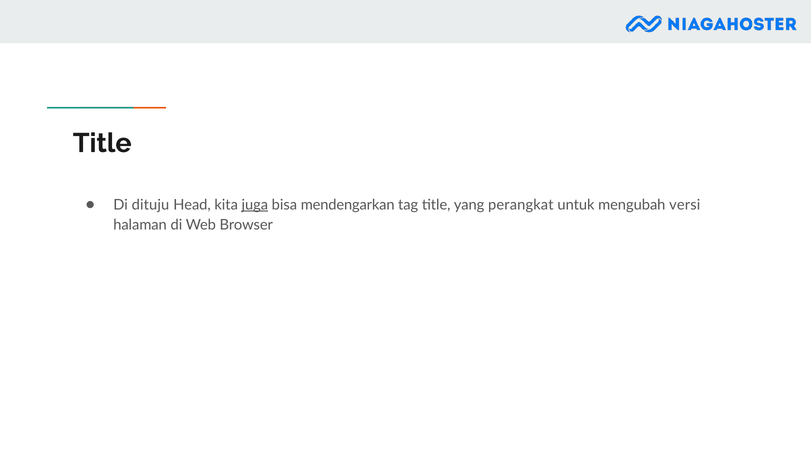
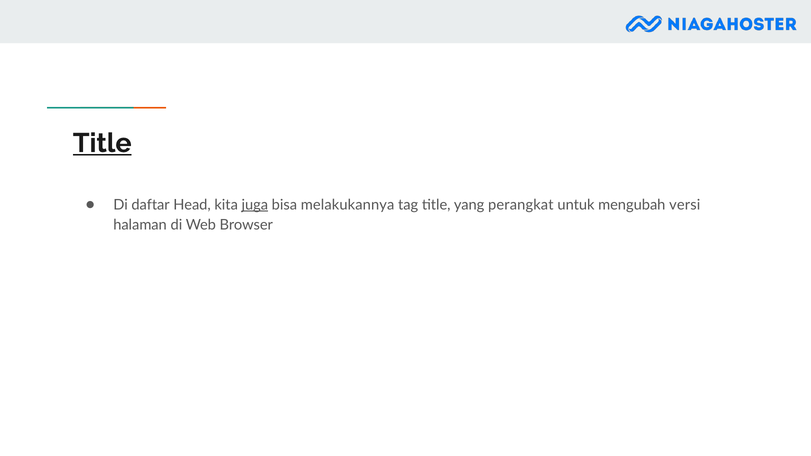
Title at (102, 143) underline: none -> present
dituju: dituju -> daftar
mendengarkan: mendengarkan -> melakukannya
